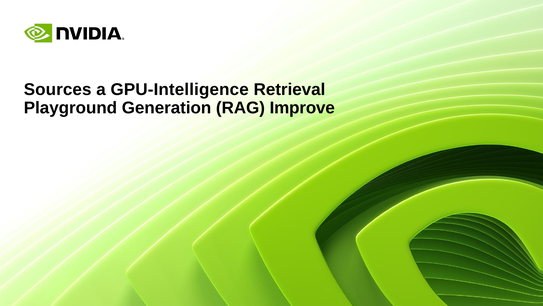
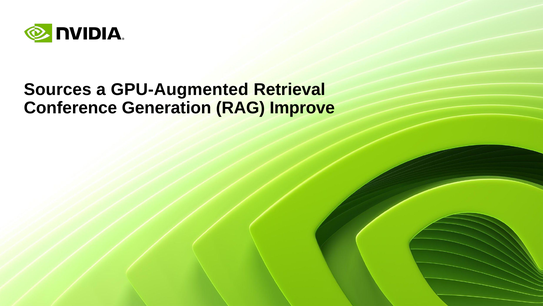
GPU-Intelligence: GPU-Intelligence -> GPU-Augmented
Playground: Playground -> Conference
